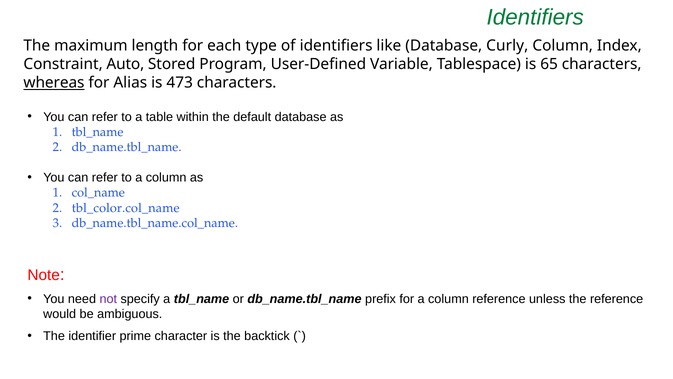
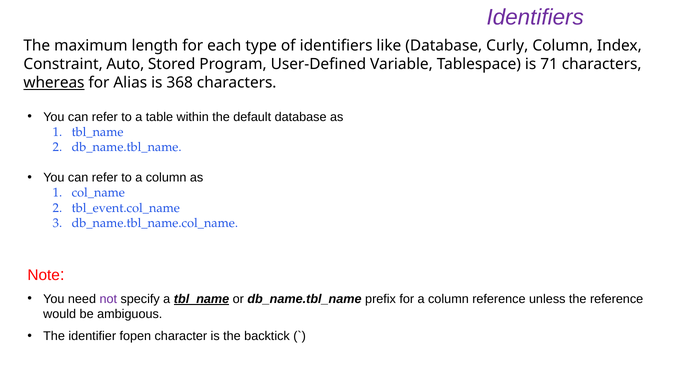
Identifiers at (535, 18) colour: green -> purple
65: 65 -> 71
473: 473 -> 368
tbl_color.col_name: tbl_color.col_name -> tbl_event.col_name
tbl_name at (202, 299) underline: none -> present
prime: prime -> fopen
